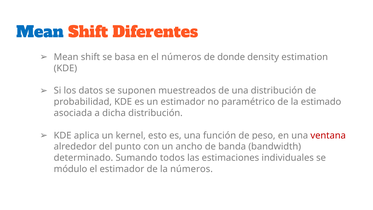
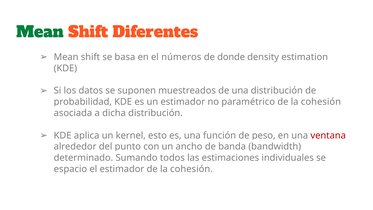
Mean at (40, 32) colour: blue -> green
paramétrico de la estimado: estimado -> cohesión
módulo: módulo -> espacio
estimador de la números: números -> cohesión
